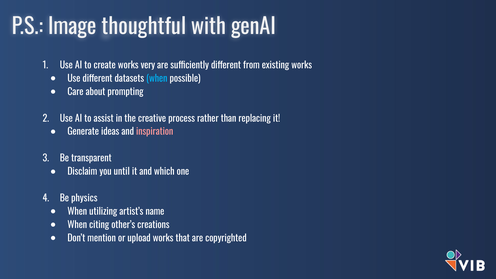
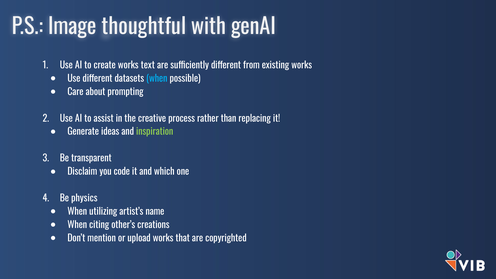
very: very -> text
inspiration colour: pink -> light green
until: until -> code
